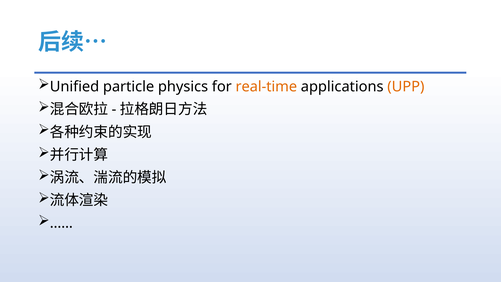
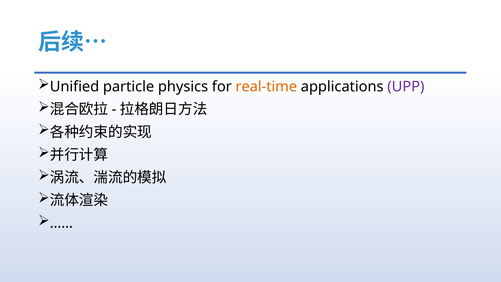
UPP colour: orange -> purple
